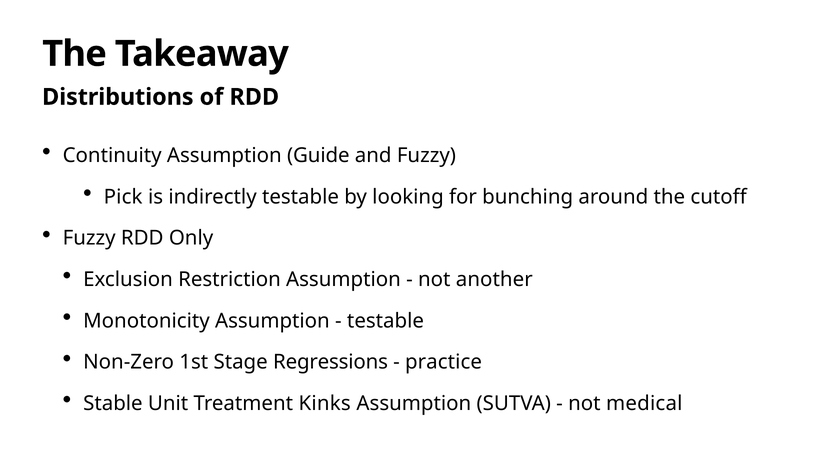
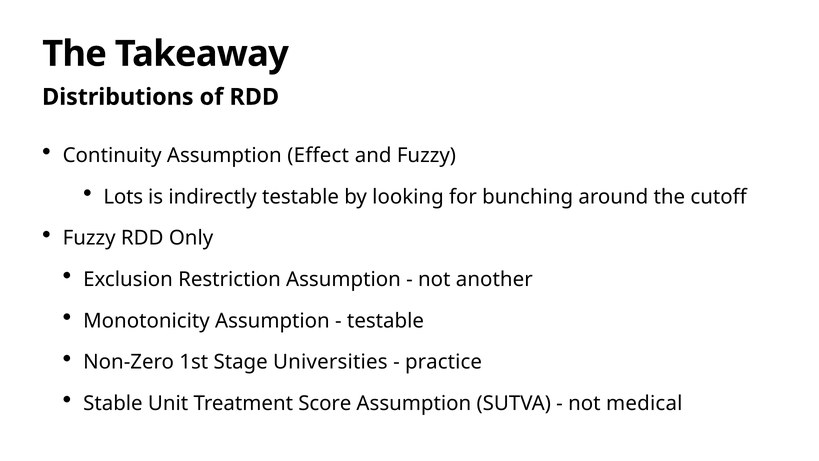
Guide: Guide -> Effect
Pick: Pick -> Lots
Regressions: Regressions -> Universities
Kinks: Kinks -> Score
